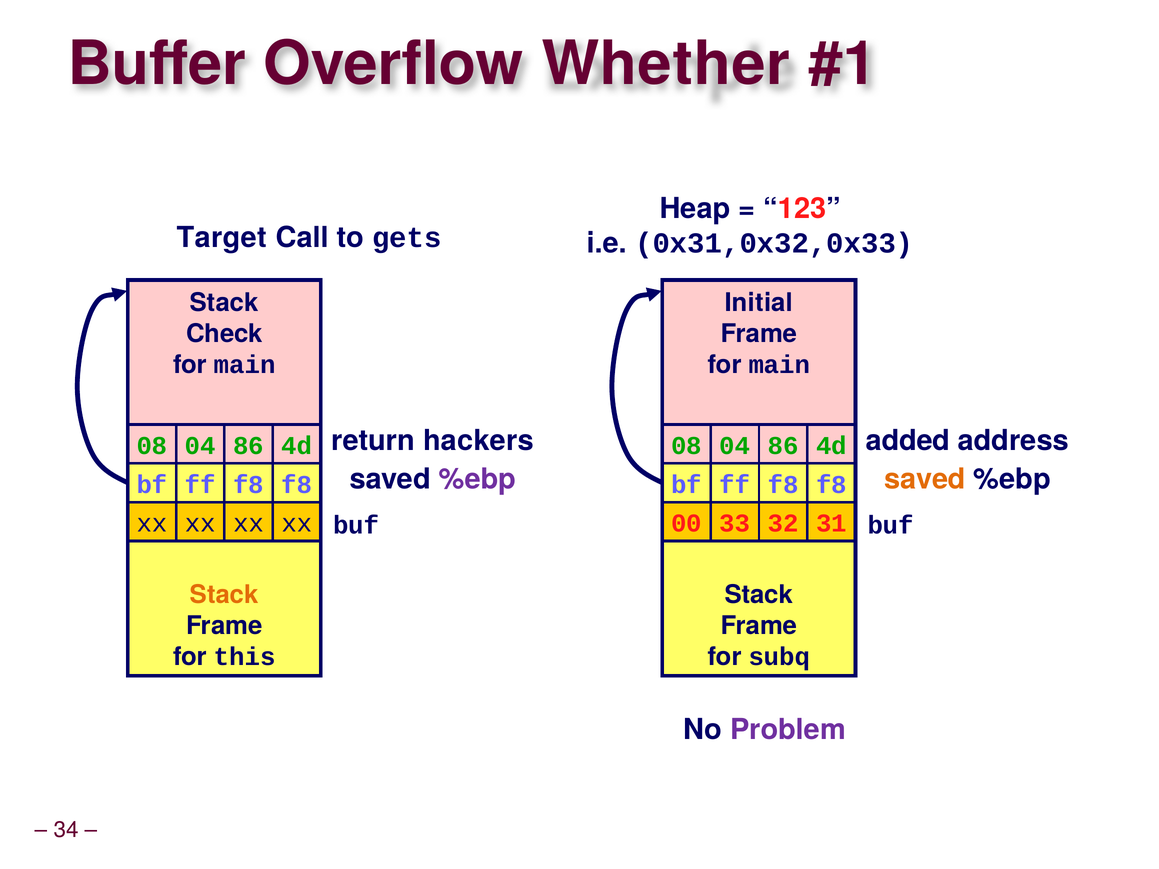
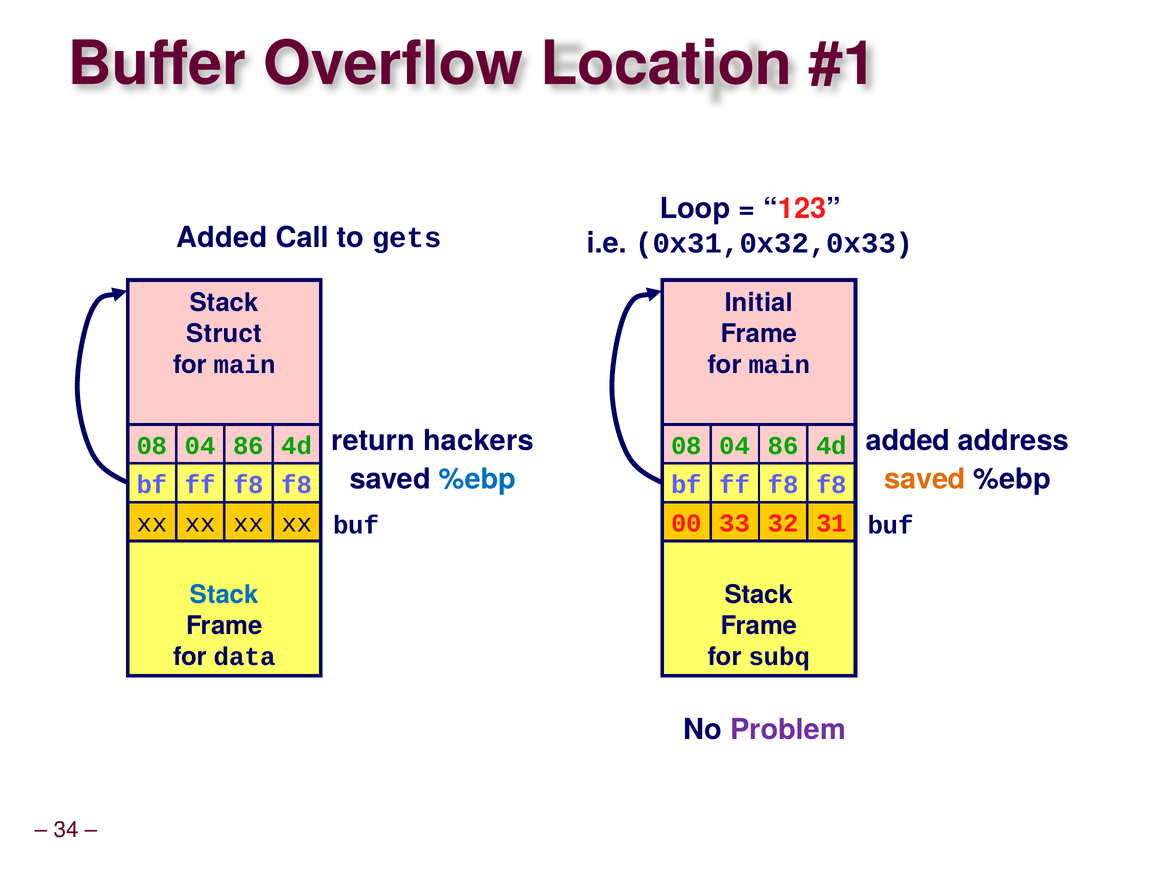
Whether: Whether -> Location
Heap: Heap -> Loop
Target at (222, 238): Target -> Added
Check: Check -> Struct
%ebp at (477, 479) colour: purple -> blue
Stack at (224, 595) colour: orange -> blue
this: this -> data
